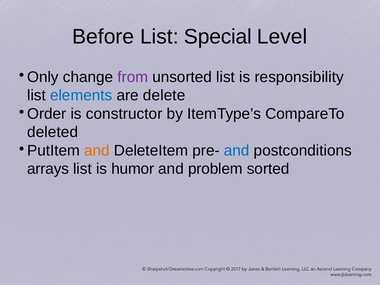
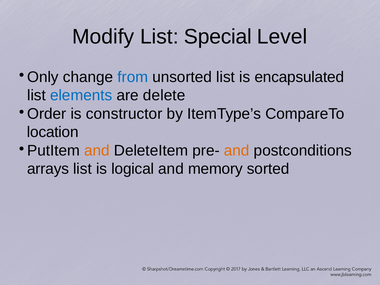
Before: Before -> Modify
from colour: purple -> blue
responsibility: responsibility -> encapsulated
deleted: deleted -> location
and at (237, 150) colour: blue -> orange
humor: humor -> logical
problem: problem -> memory
